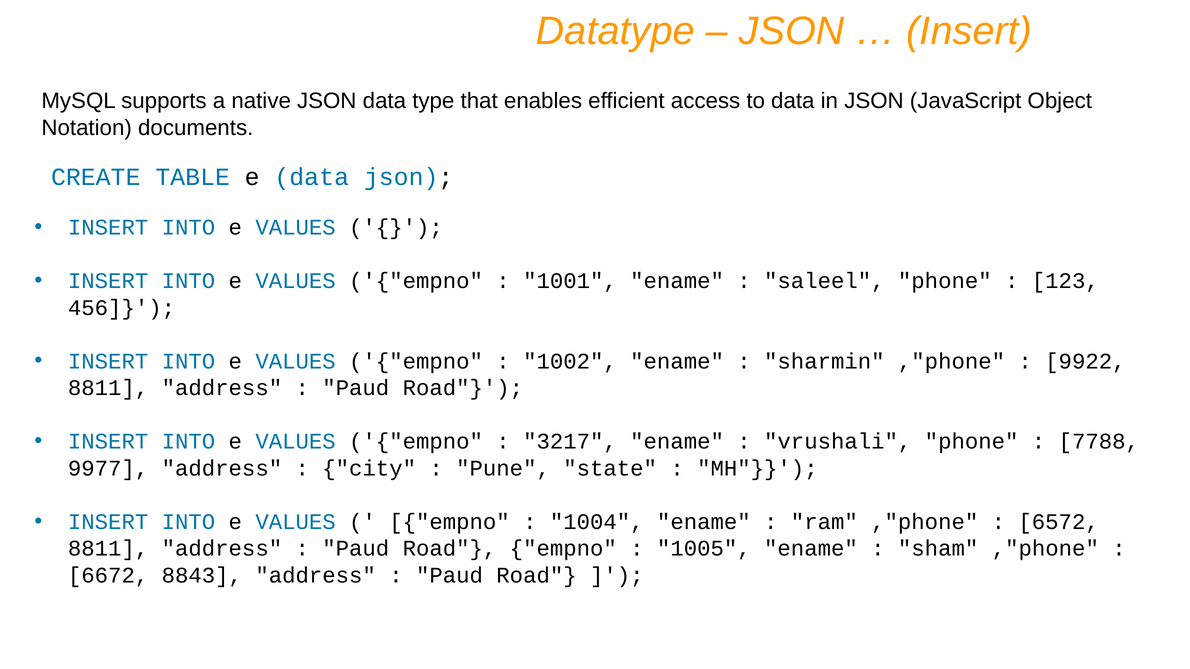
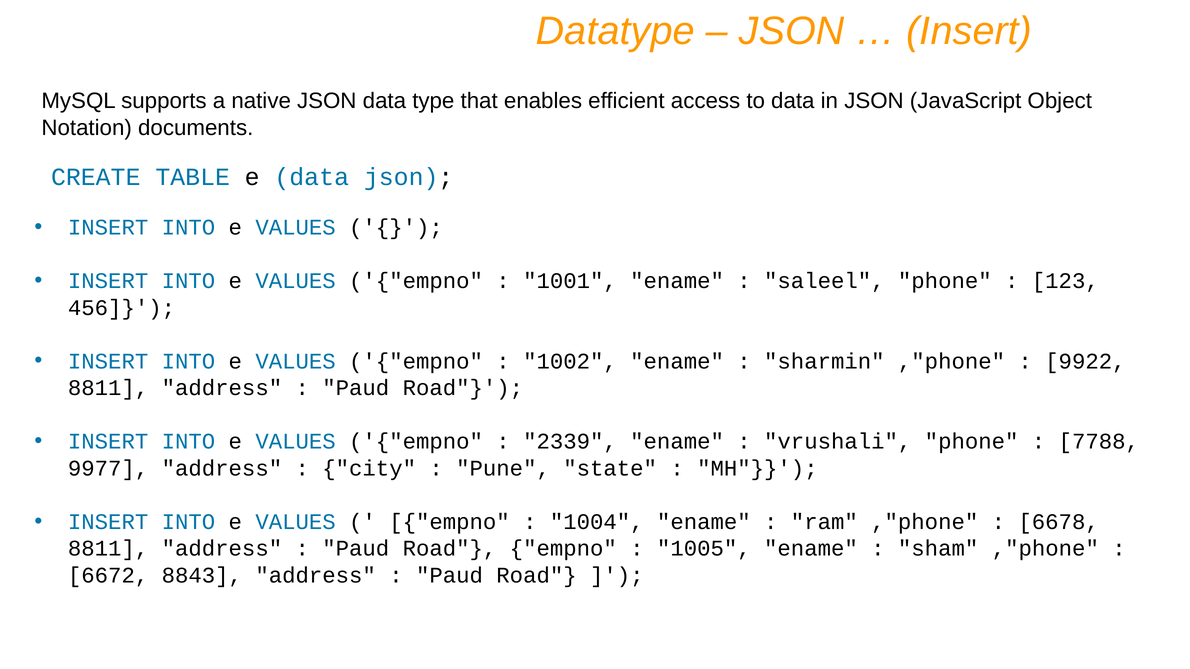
3217: 3217 -> 2339
6572: 6572 -> 6678
